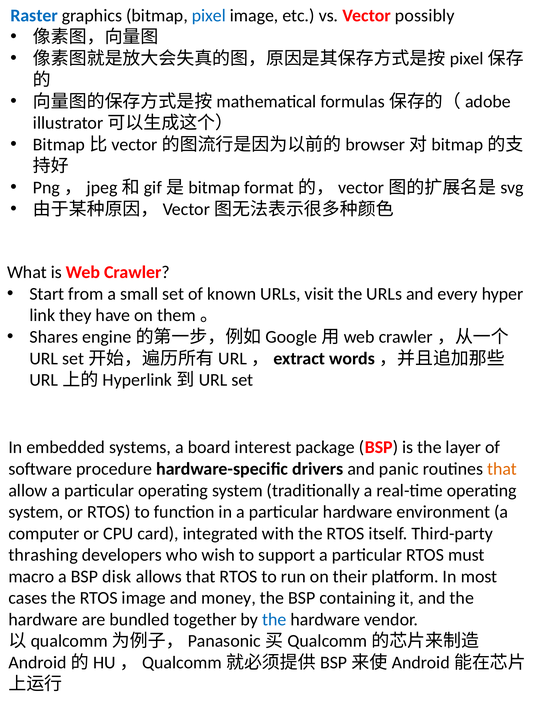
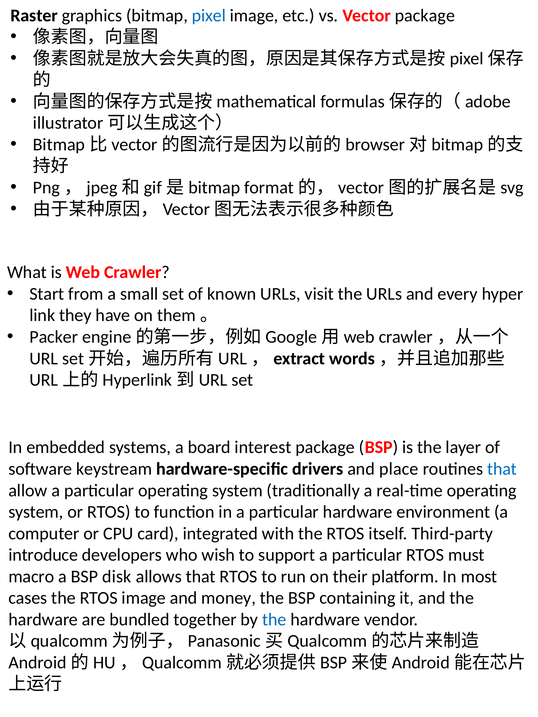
Raster colour: blue -> black
Vector possibly: possibly -> package
Shares: Shares -> Packer
procedure: procedure -> keystream
panic: panic -> place
that at (502, 469) colour: orange -> blue
thrashing: thrashing -> introduce
